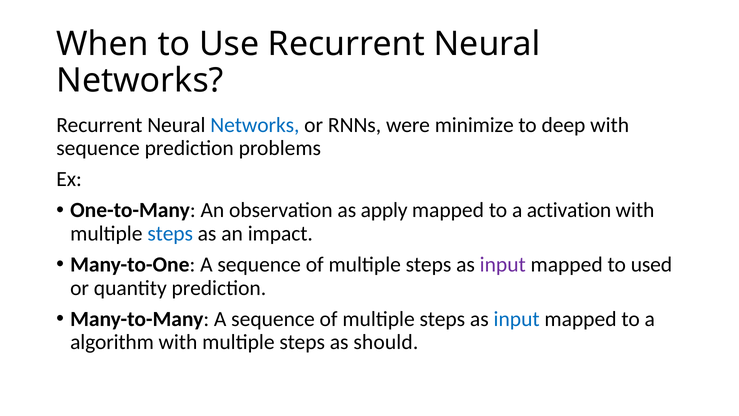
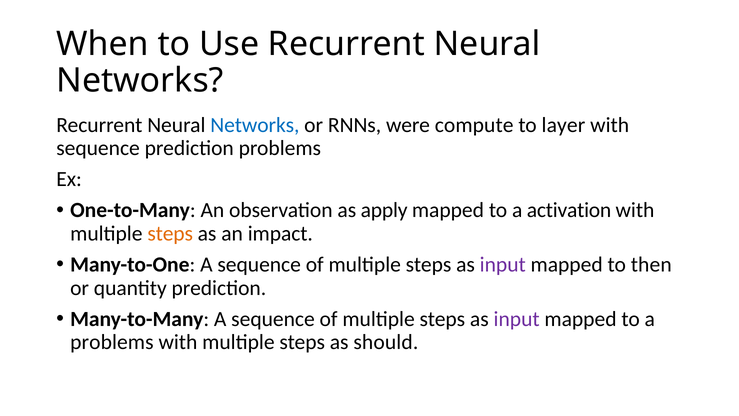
minimize: minimize -> compute
deep: deep -> layer
steps at (170, 233) colour: blue -> orange
used: used -> then
input at (517, 319) colour: blue -> purple
algorithm at (112, 342): algorithm -> problems
